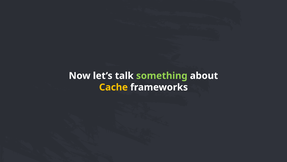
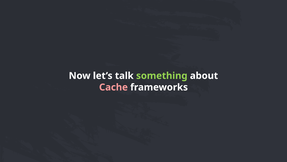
Cache colour: yellow -> pink
